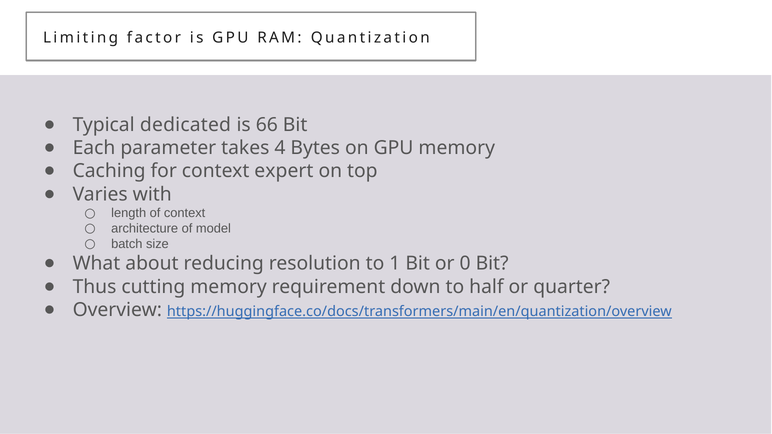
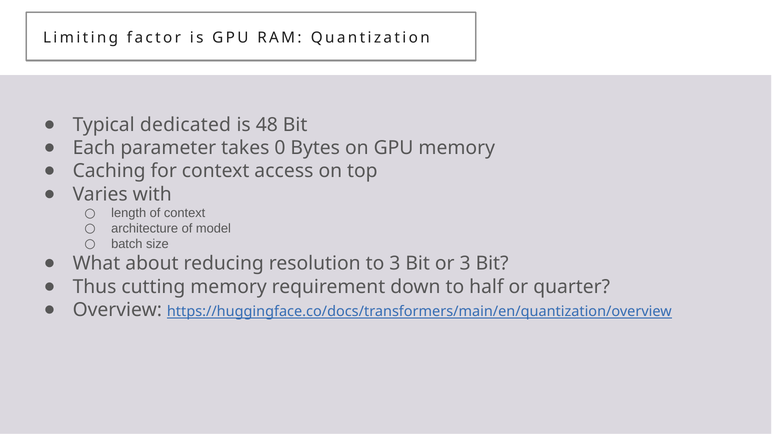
66: 66 -> 48
4: 4 -> 0
expert: expert -> access
to 1: 1 -> 3
or 0: 0 -> 3
